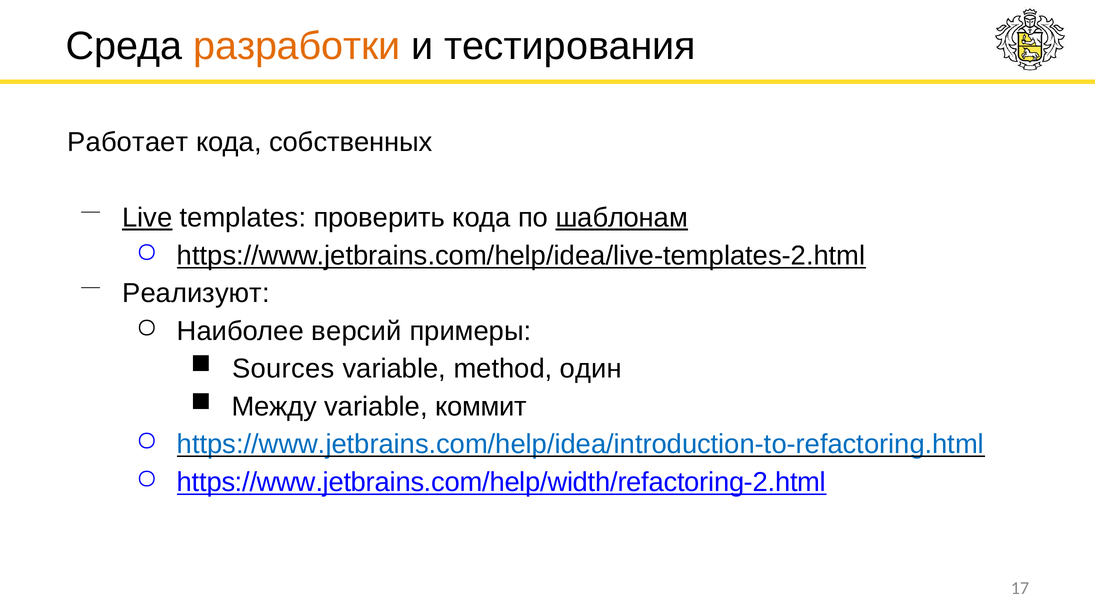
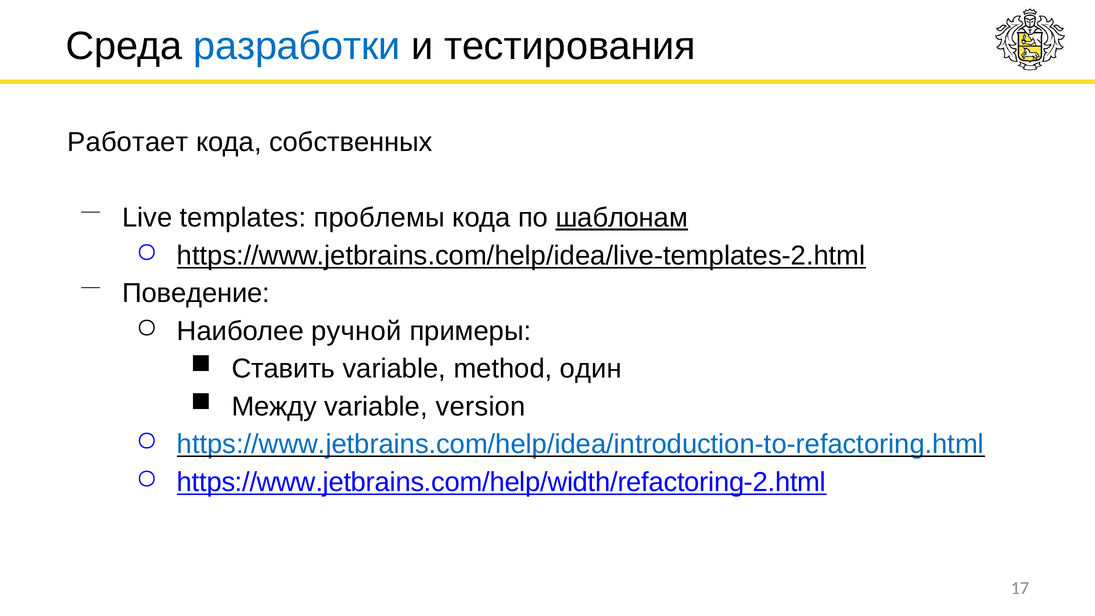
разработки colour: orange -> blue
Live underline: present -> none
проверить: проверить -> проблемы
Реализуют: Реализуют -> Поведение
версий: версий -> ручной
Sources: Sources -> Ставить
коммит: коммит -> version
